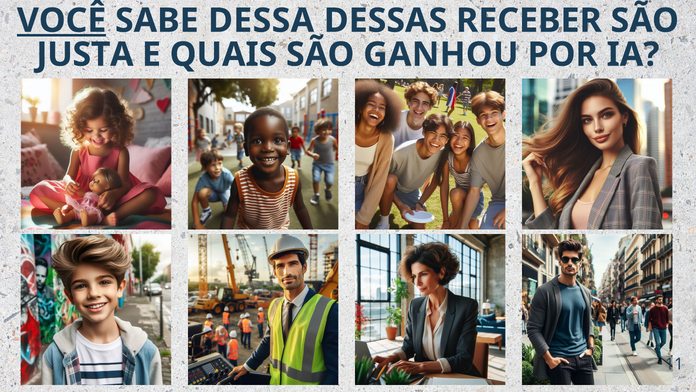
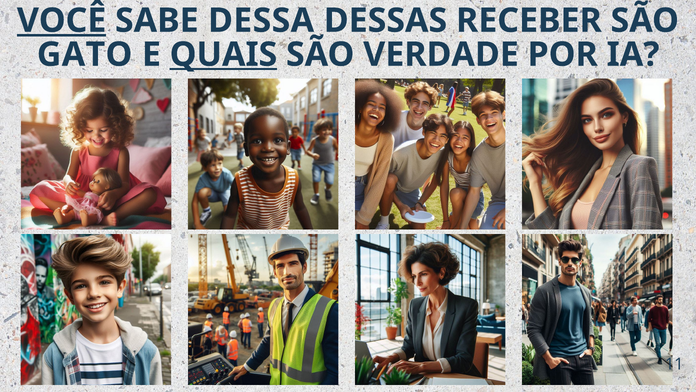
JUSTA: JUSTA -> GATO
QUAIS underline: none -> present
GANHOU: GANHOU -> VERDADE
